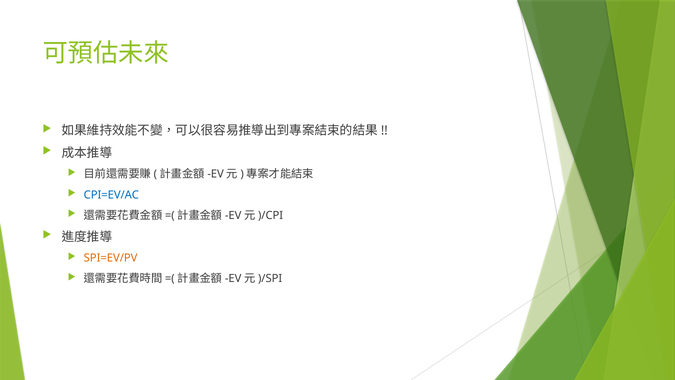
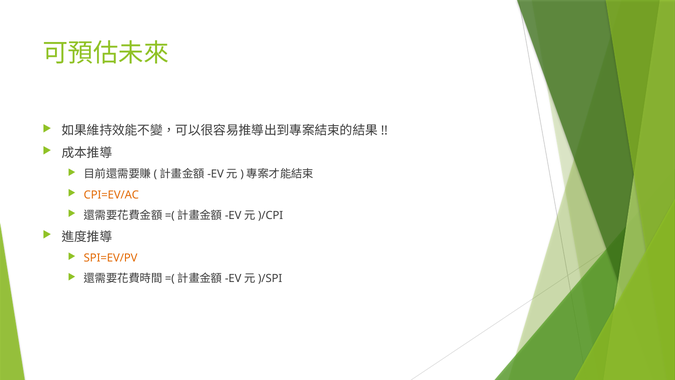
CPI=EV/AC colour: blue -> orange
